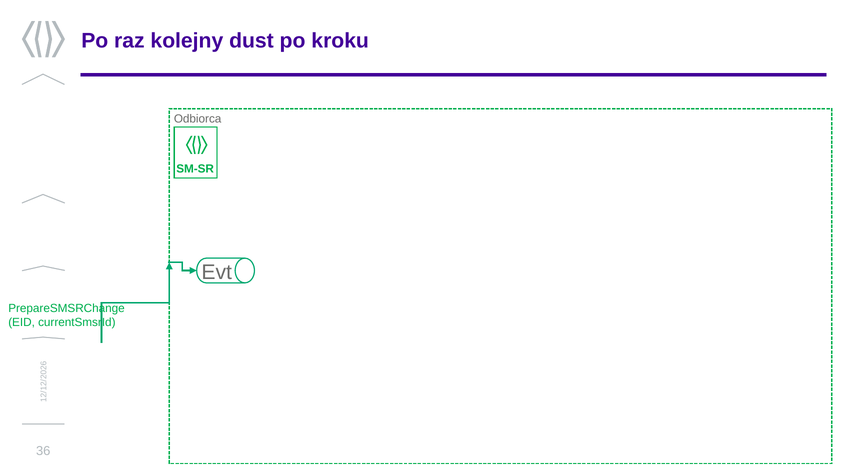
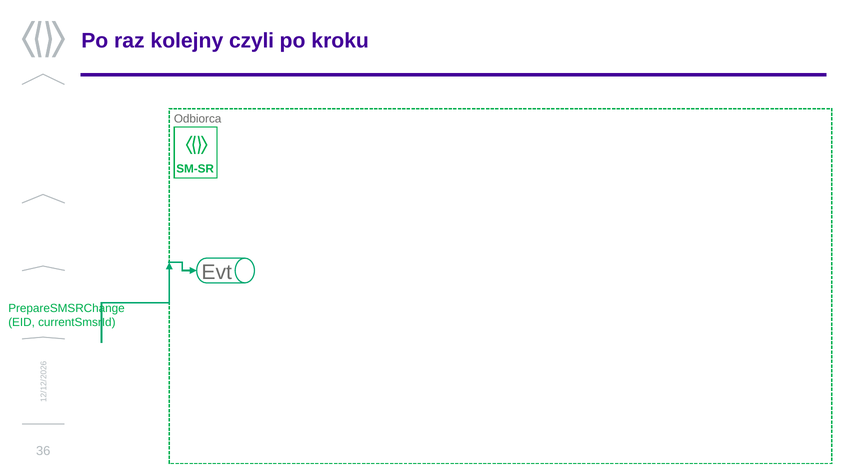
dust: dust -> czyli
